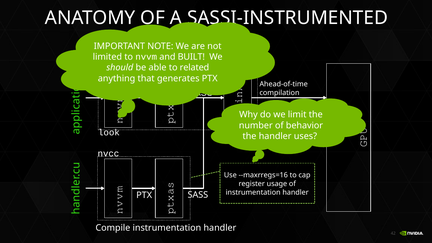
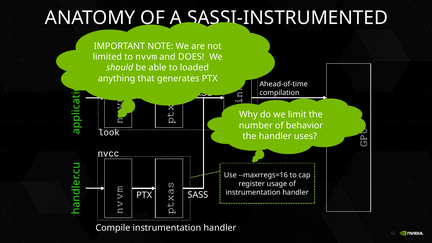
BUILT: BUILT -> DOES
related: related -> loaded
